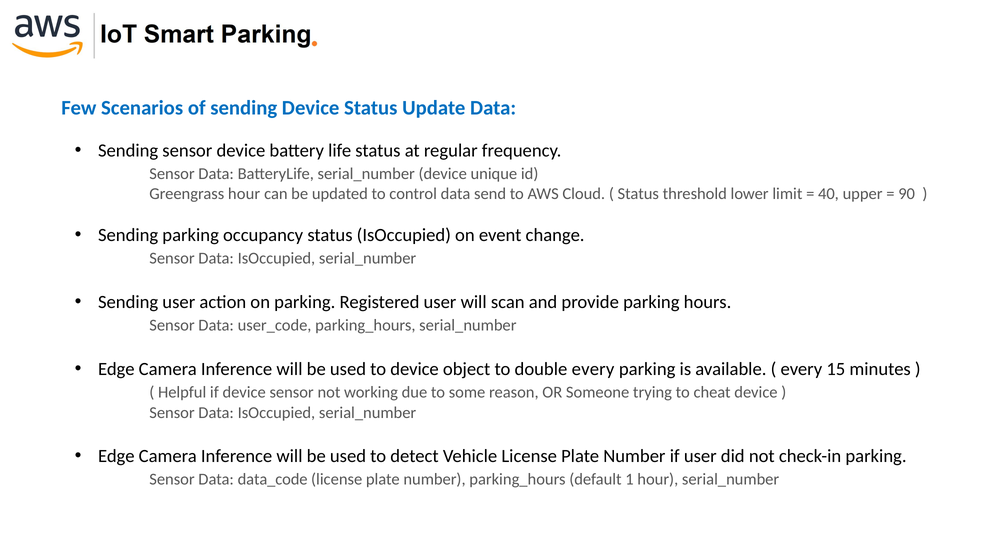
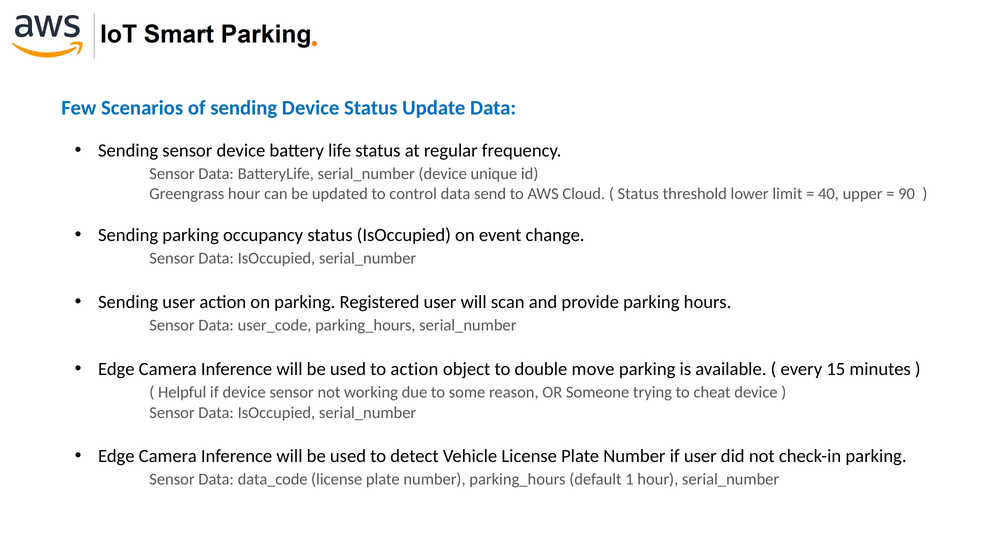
to device: device -> action
double every: every -> move
